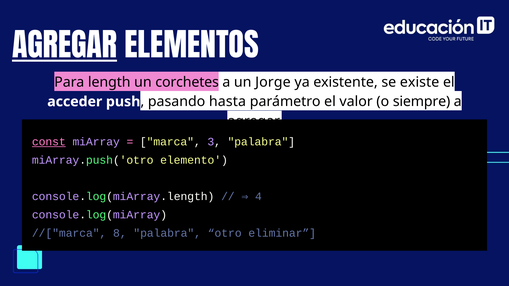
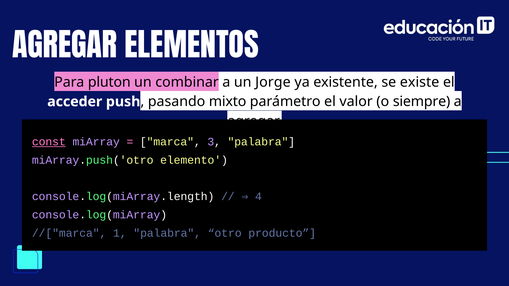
AGREGAR at (65, 47) underline: present -> none
length: length -> pluton
corchetes: corchetes -> combinar
hasta: hasta -> mixto
8: 8 -> 1
eliminar: eliminar -> producto
